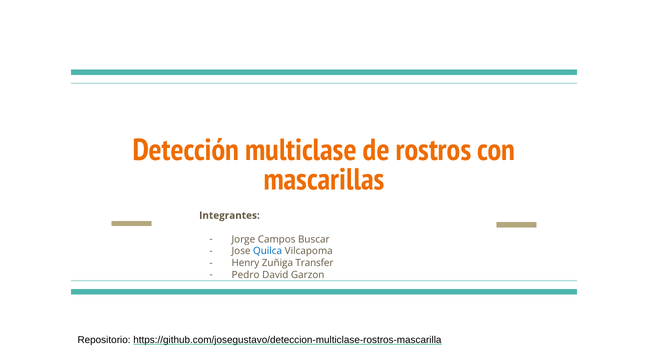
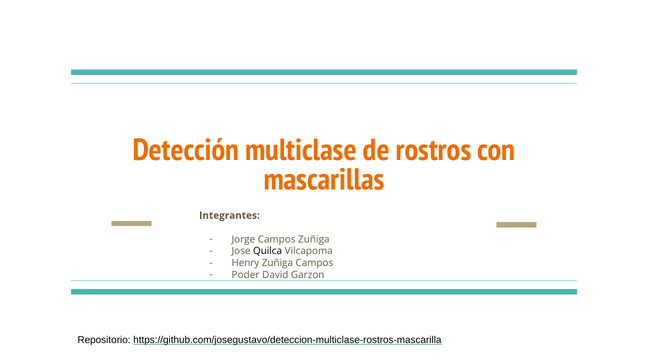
Campos Buscar: Buscar -> Zuñiga
Quilca colour: blue -> black
Zuñiga Transfer: Transfer -> Campos
Pedro: Pedro -> Poder
